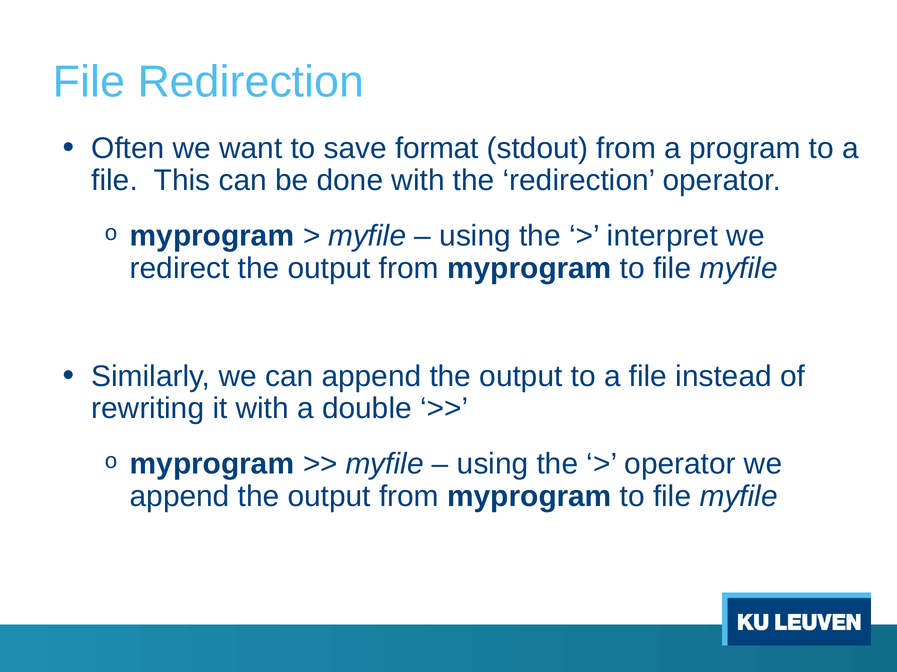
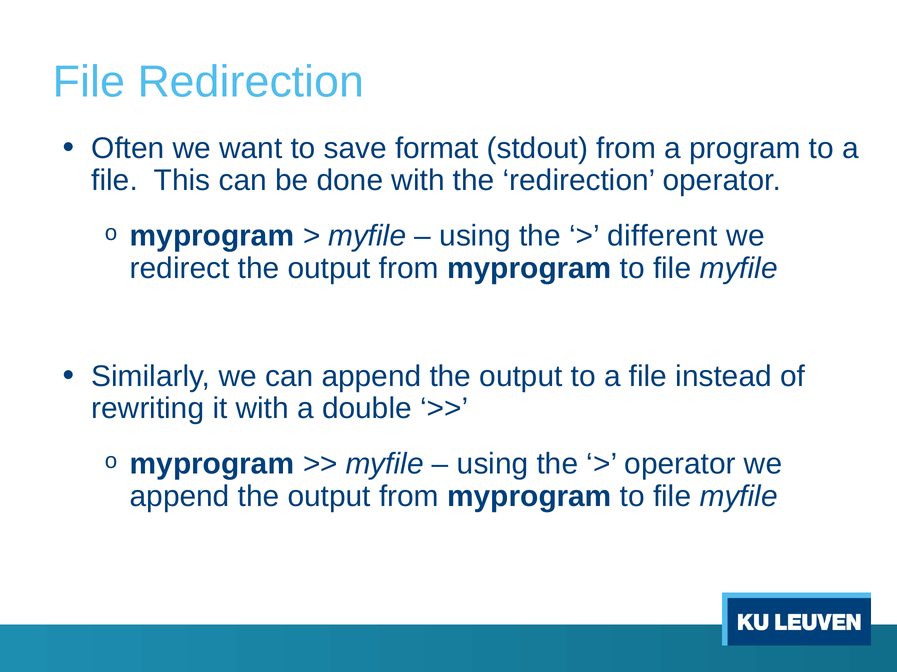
interpret: interpret -> different
